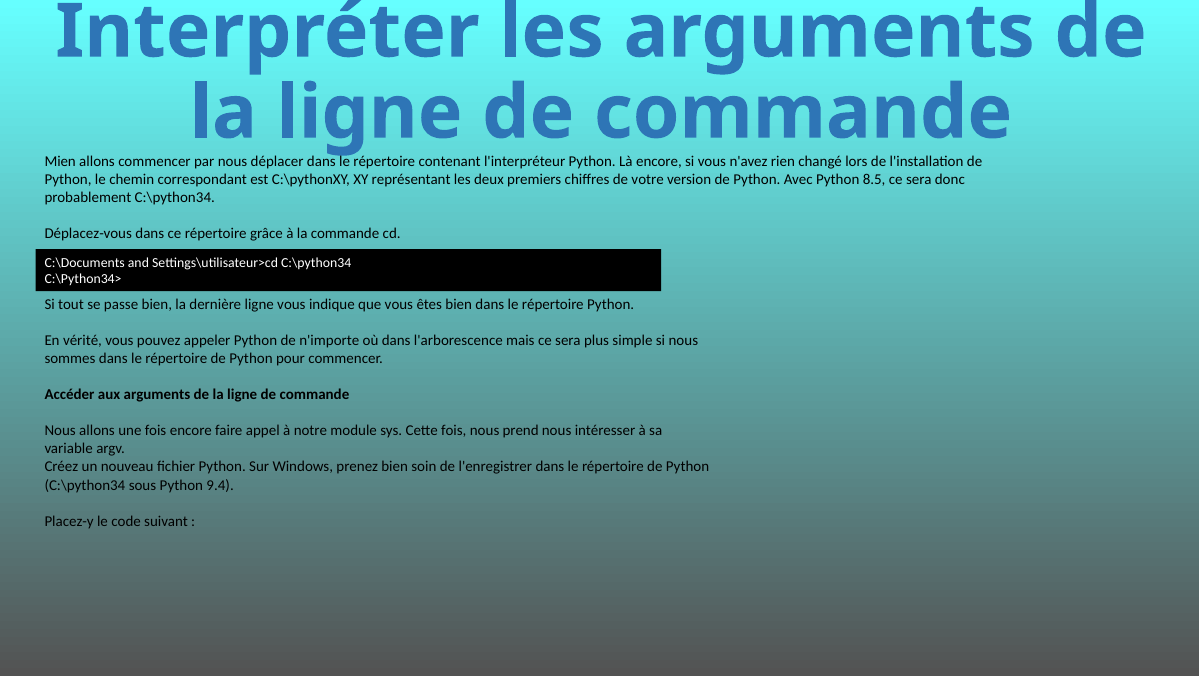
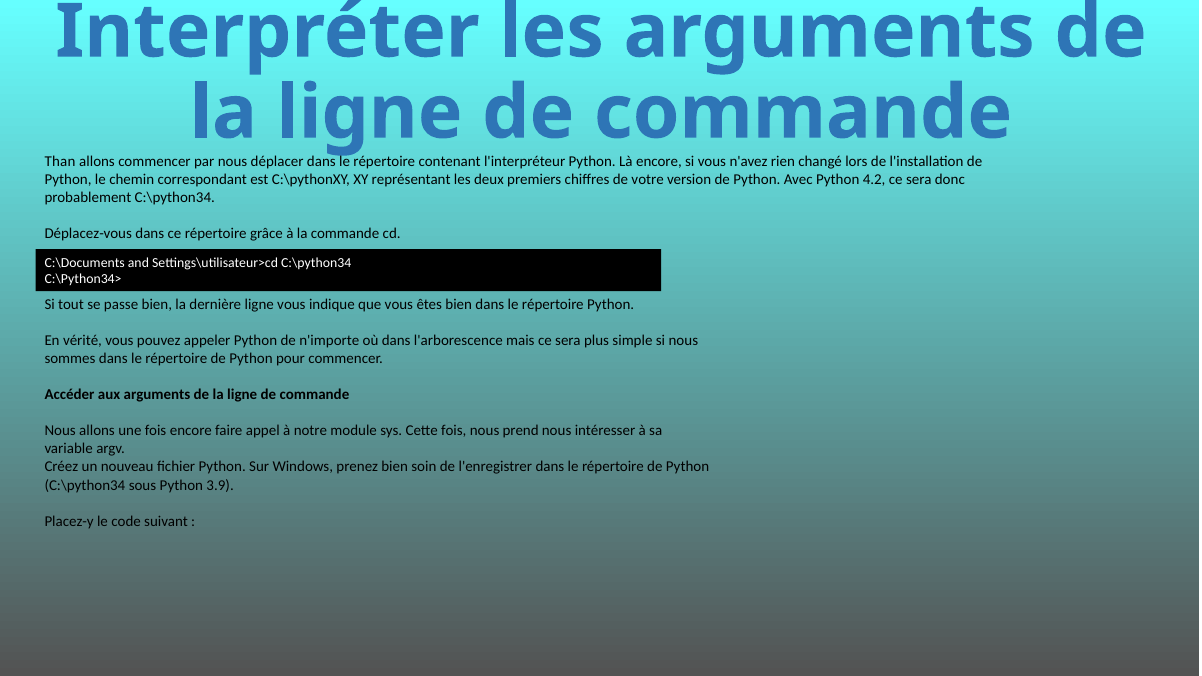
Mien: Mien -> Than
8.5: 8.5 -> 4.2
9.4: 9.4 -> 3.9
